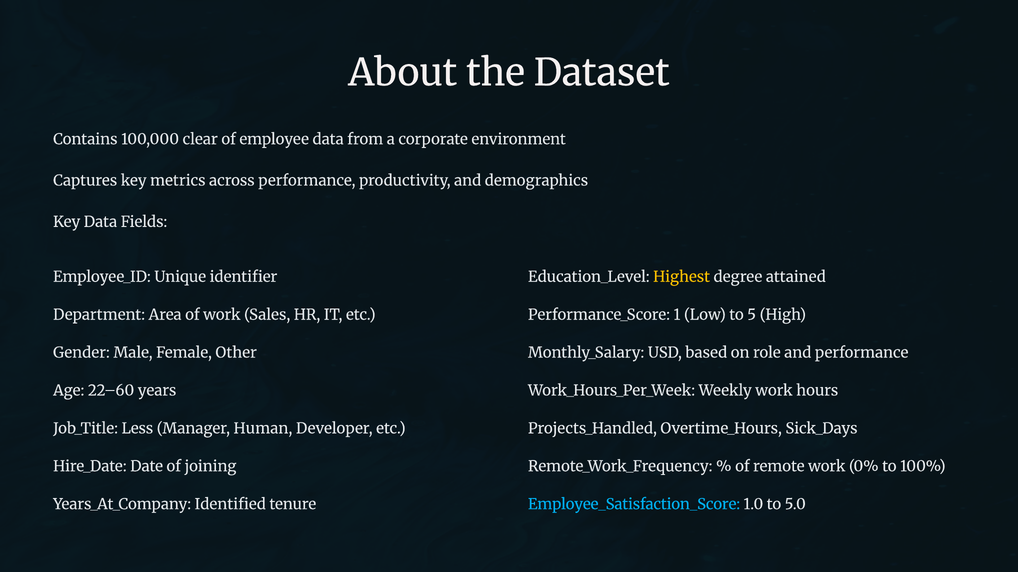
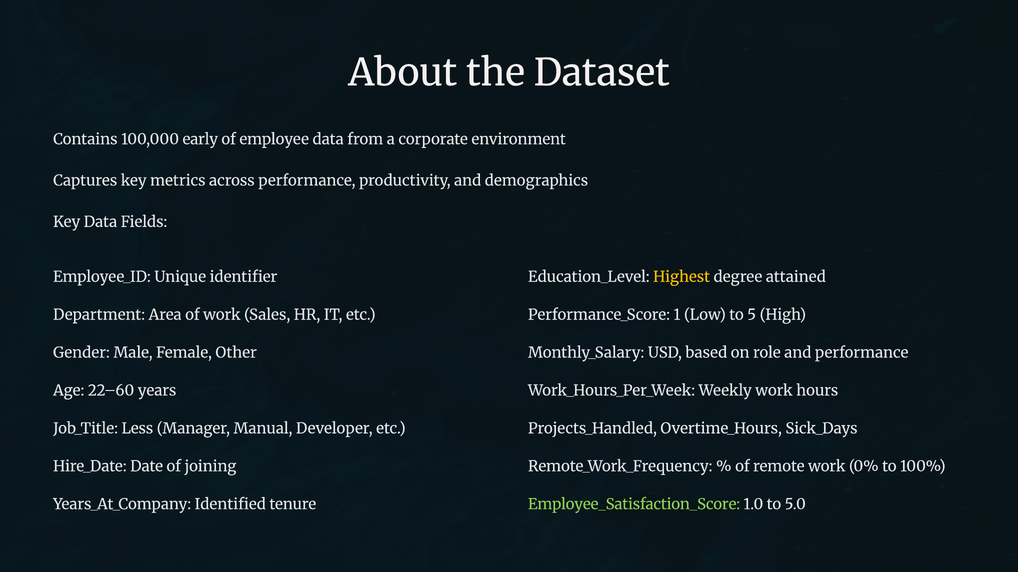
clear: clear -> early
Human: Human -> Manual
Employee_Satisfaction_Score colour: light blue -> light green
